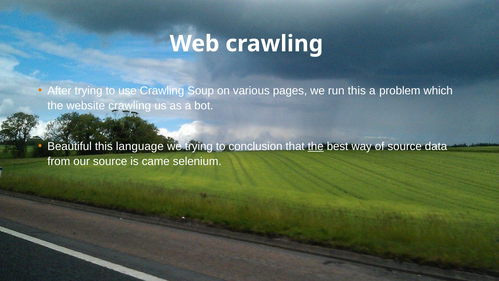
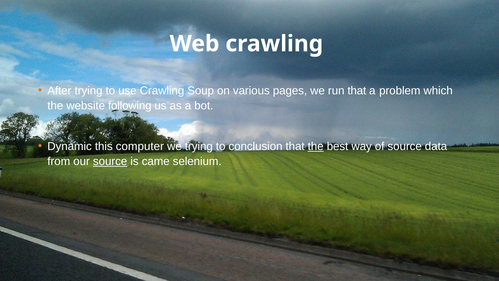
run this: this -> that
website crawling: crawling -> following
Beautiful: Beautiful -> Dynamic
language: language -> computer
source at (110, 161) underline: none -> present
